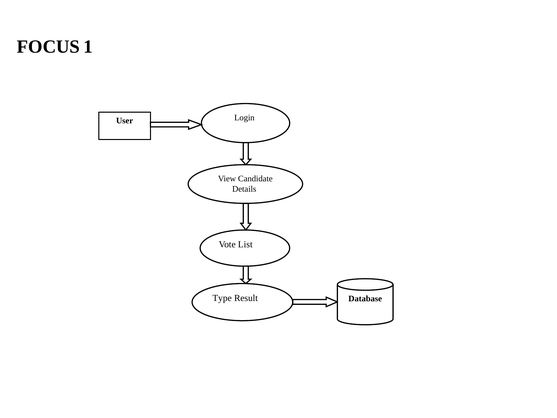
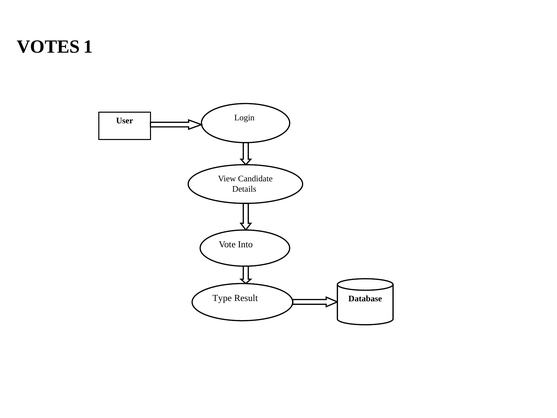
FOCUS: FOCUS -> VOTES
List: List -> Into
